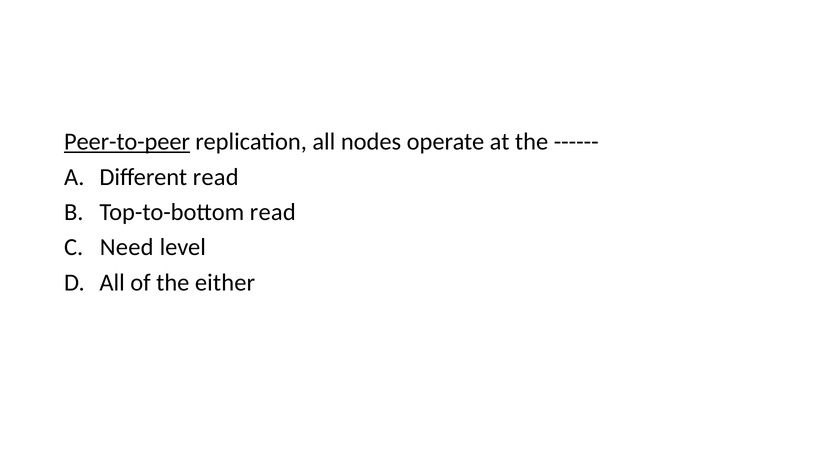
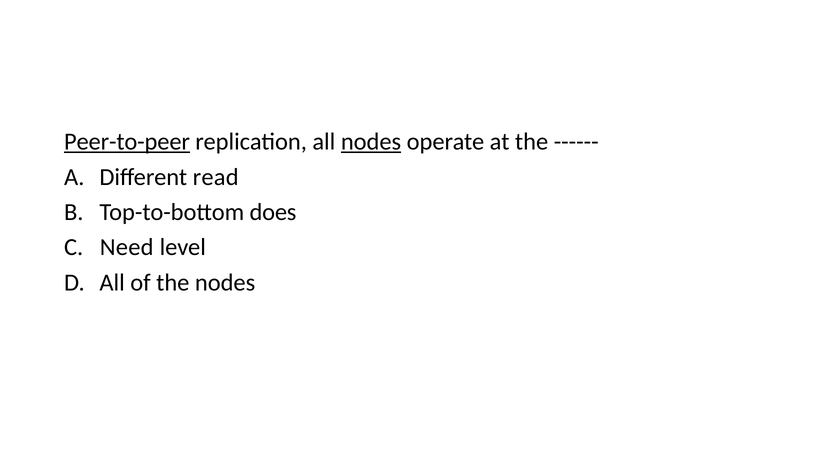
nodes at (371, 142) underline: none -> present
Top-to-bottom read: read -> does
the either: either -> nodes
